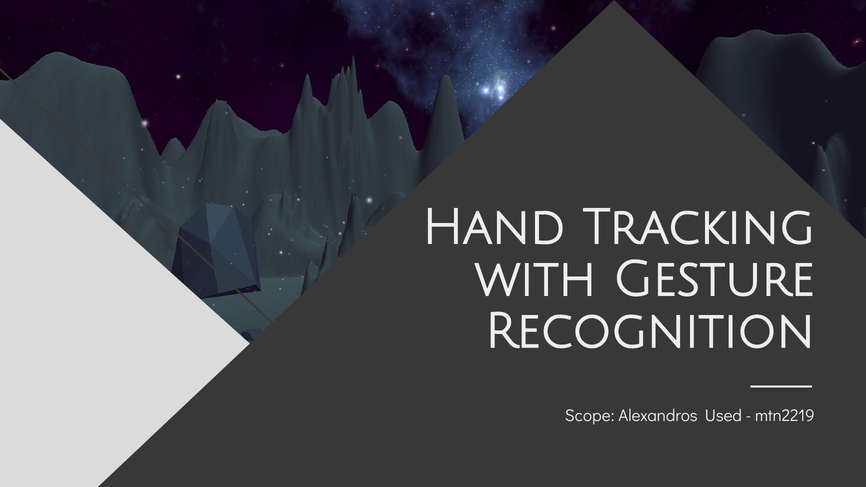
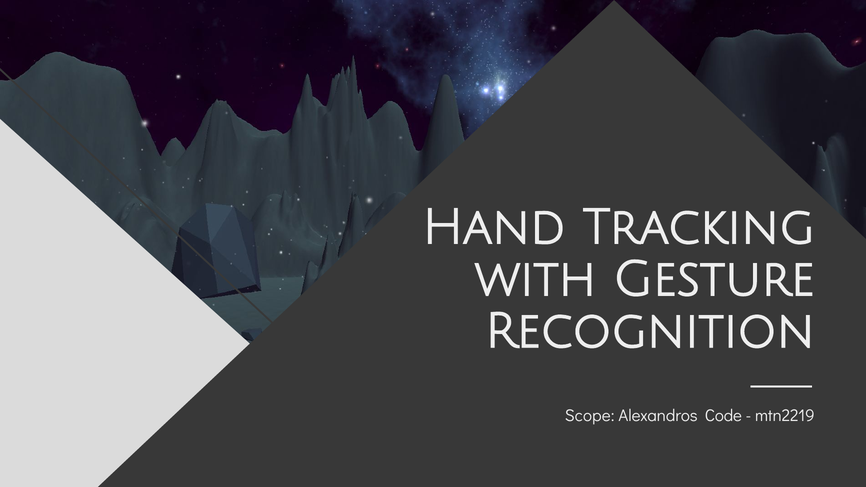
Used: Used -> Code
